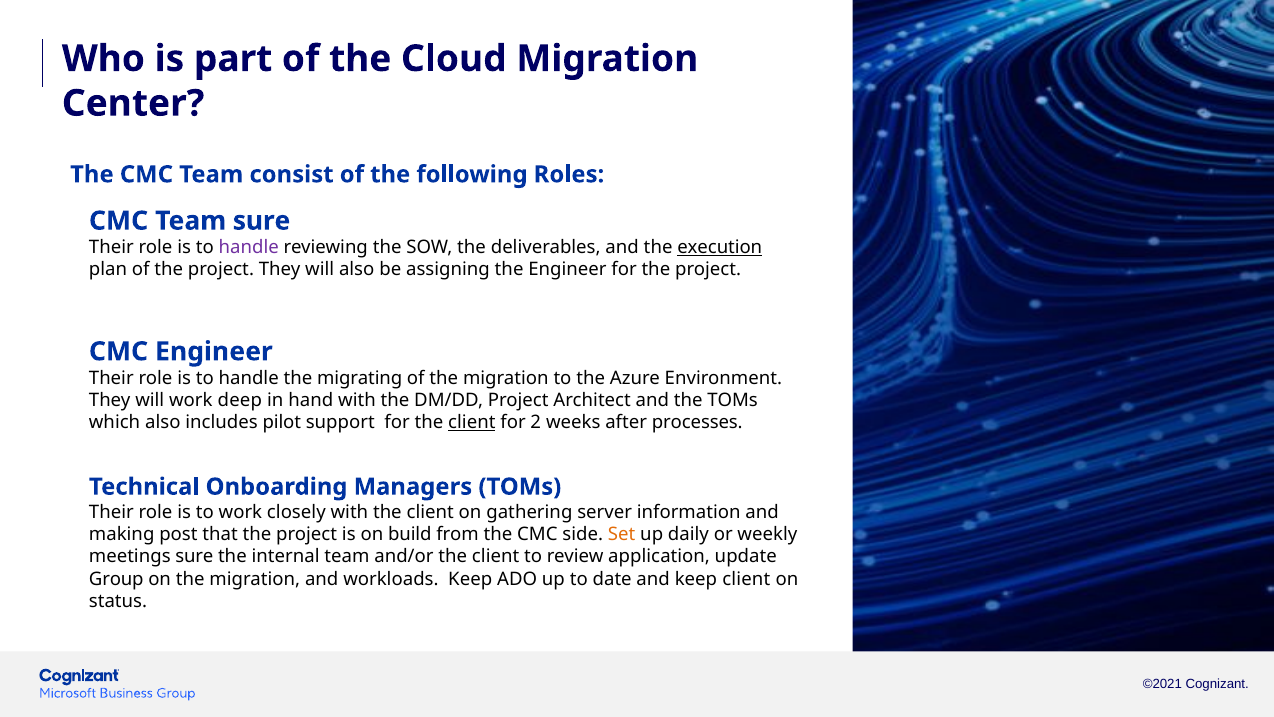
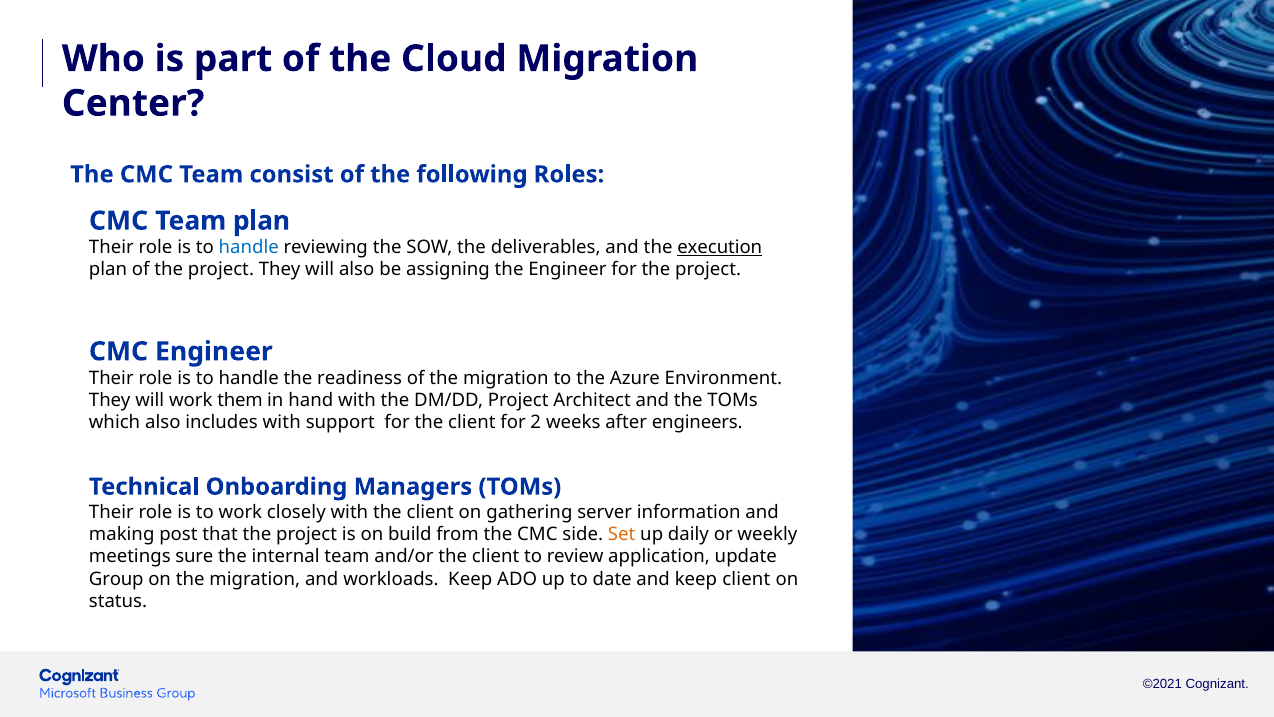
Team sure: sure -> plan
handle at (249, 247) colour: purple -> blue
migrating: migrating -> readiness
deep: deep -> them
includes pilot: pilot -> with
client at (472, 422) underline: present -> none
processes: processes -> engineers
